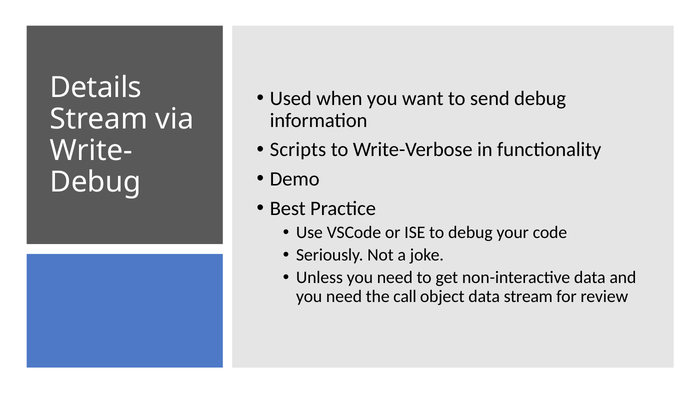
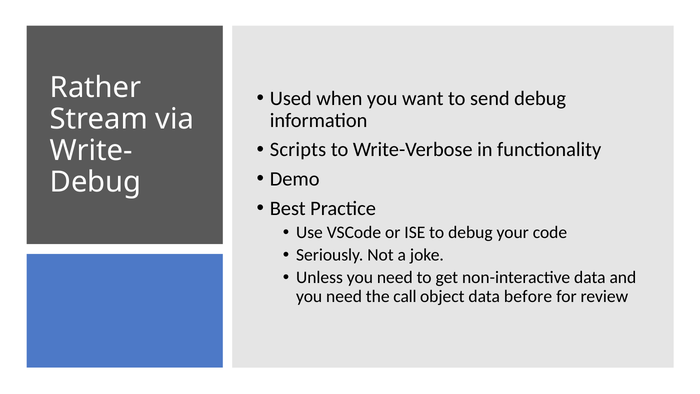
Details: Details -> Rather
data stream: stream -> before
